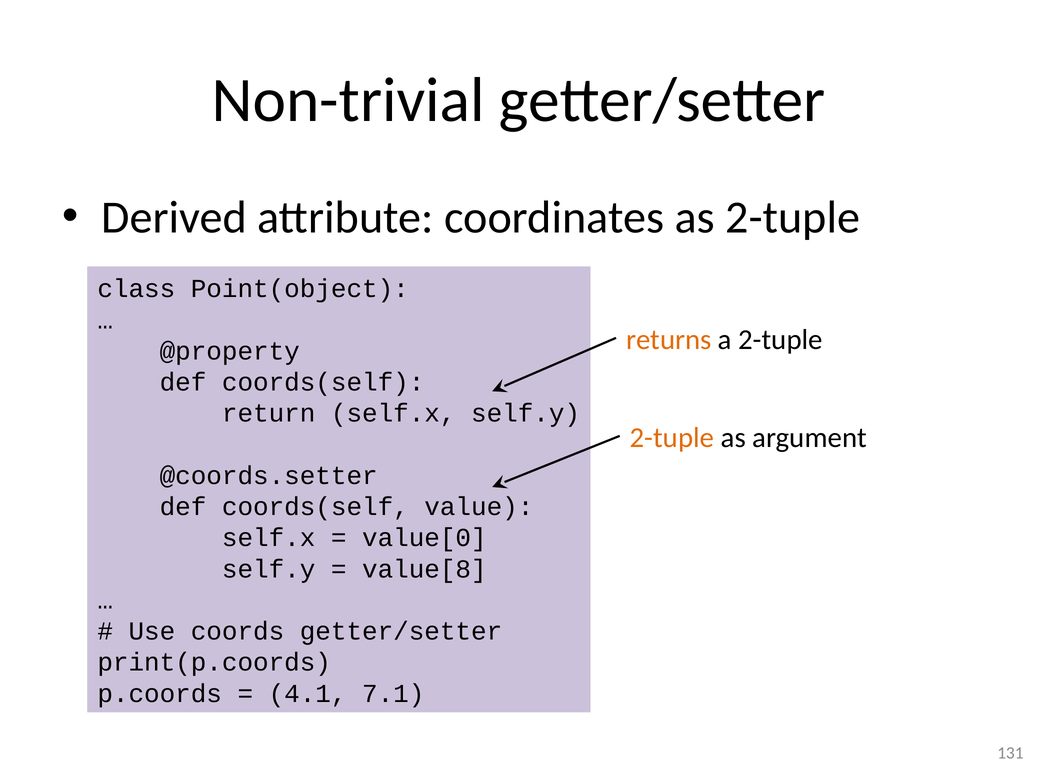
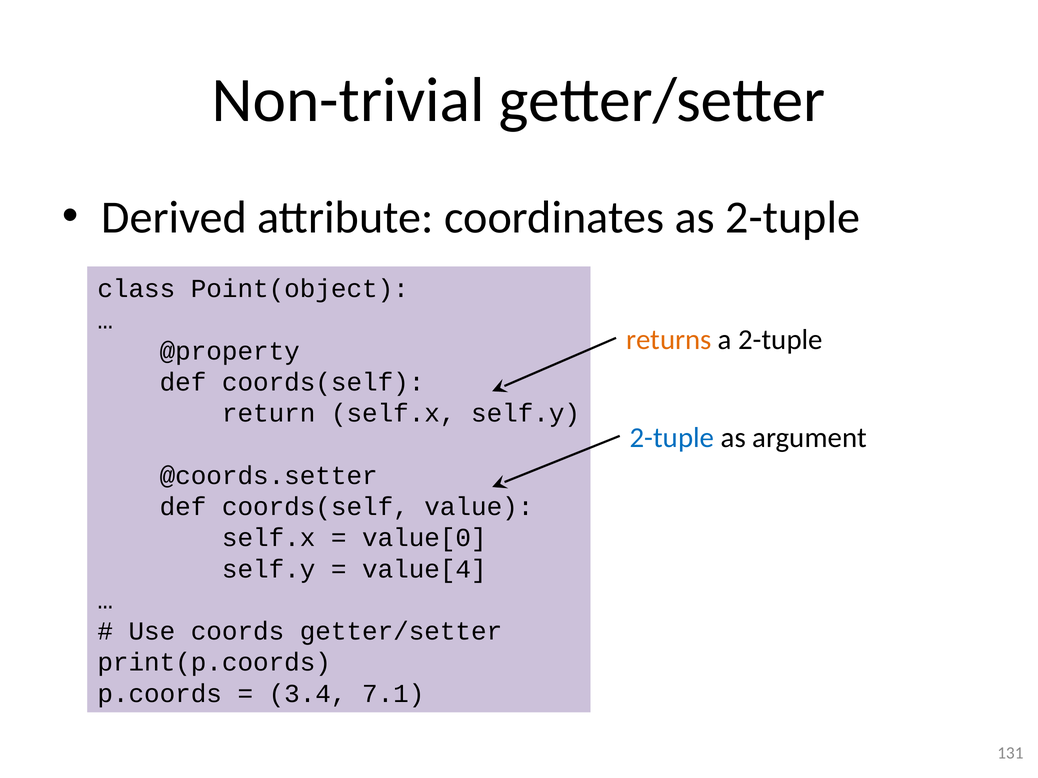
2-tuple at (672, 438) colour: orange -> blue
value[8: value[8 -> value[4
4.1: 4.1 -> 3.4
